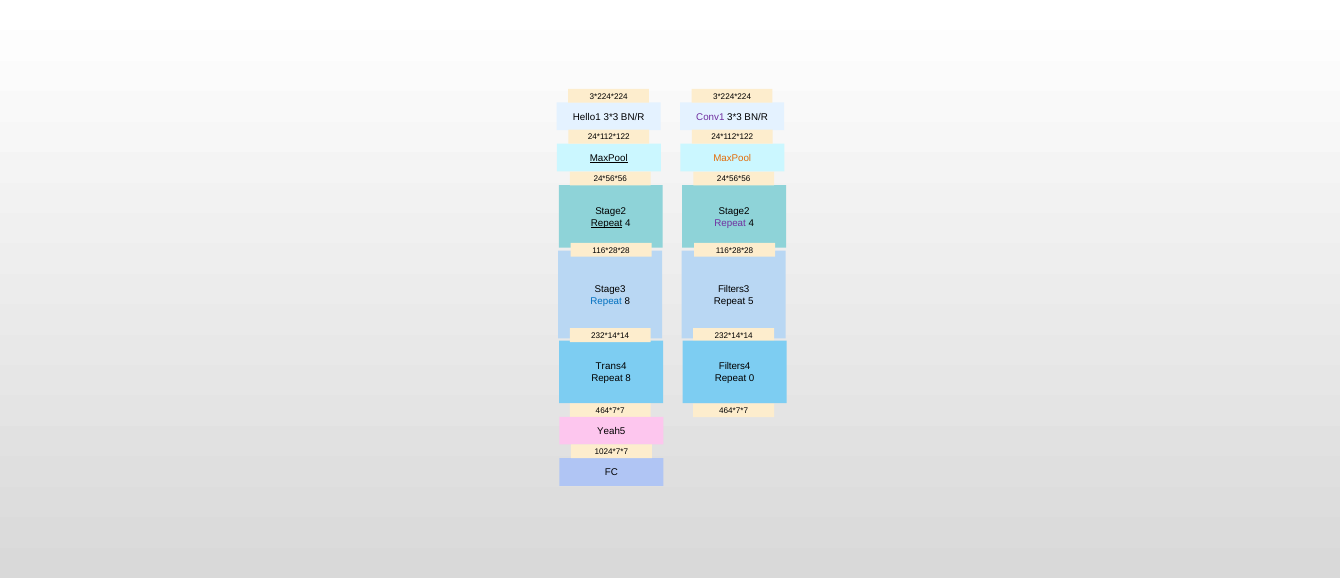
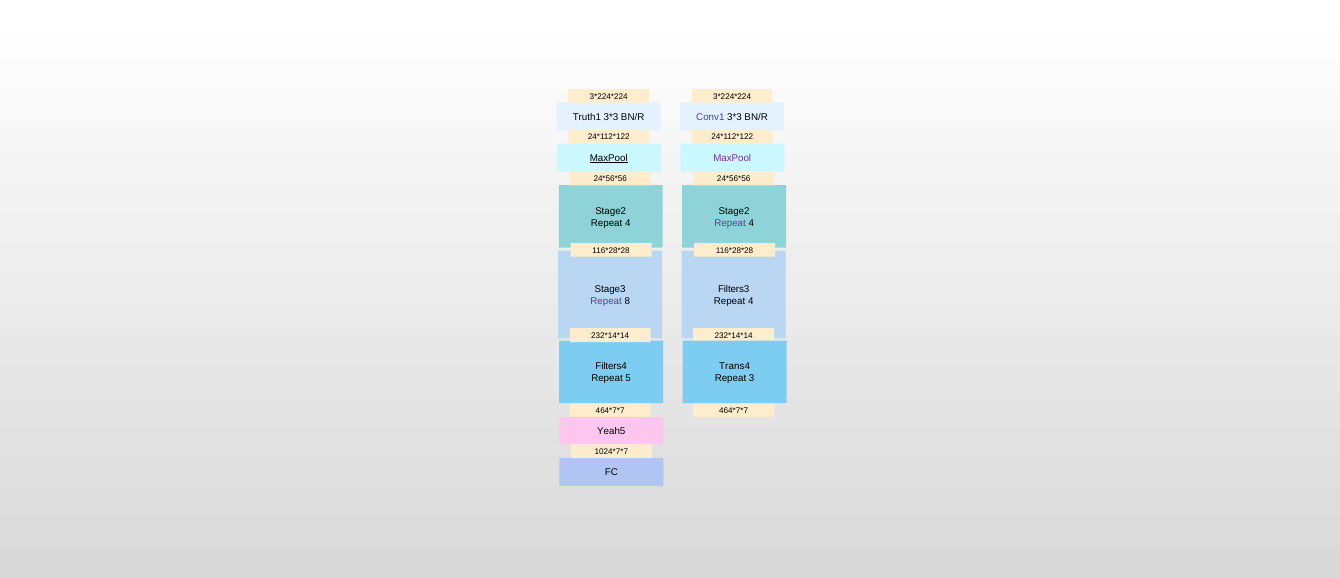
Hello1: Hello1 -> Truth1
MaxPool at (732, 158) colour: orange -> purple
Repeat at (607, 223) underline: present -> none
Repeat at (606, 301) colour: blue -> purple
5 at (751, 301): 5 -> 4
Trans4: Trans4 -> Filters4
Filters4: Filters4 -> Trans4
8 at (628, 378): 8 -> 5
0: 0 -> 3
